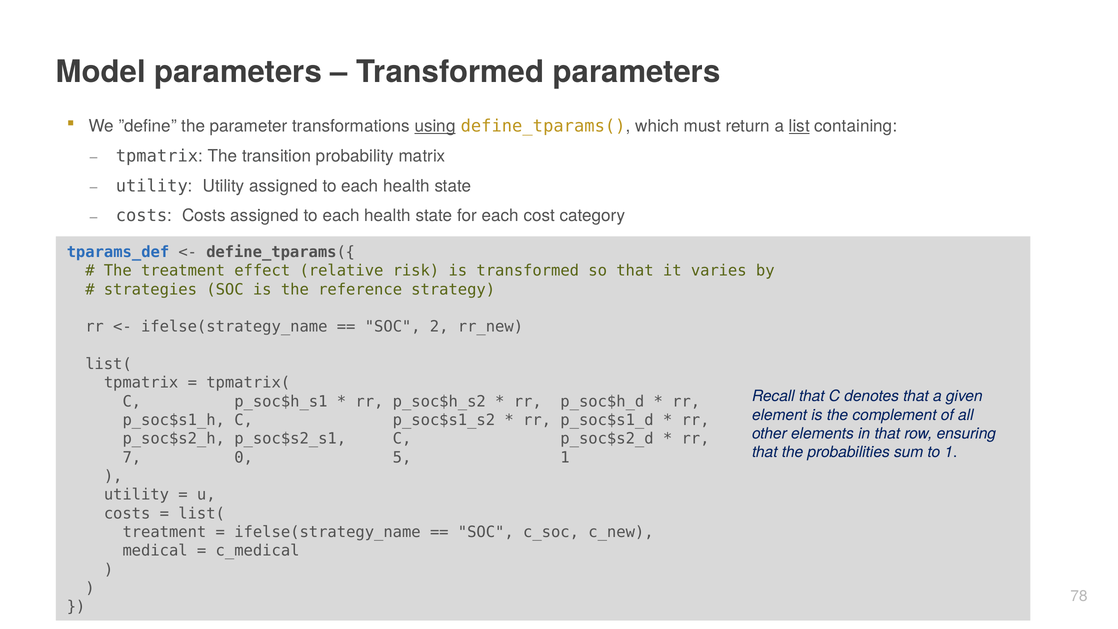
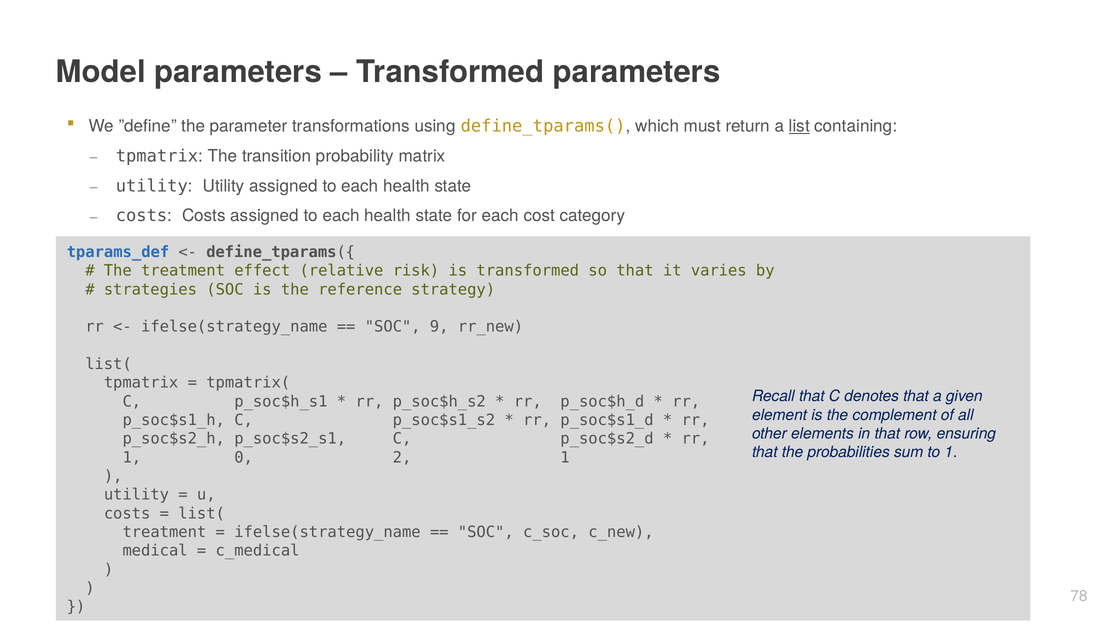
using underline: present -> none
2: 2 -> 9
7 at (132, 457): 7 -> 1
5: 5 -> 2
